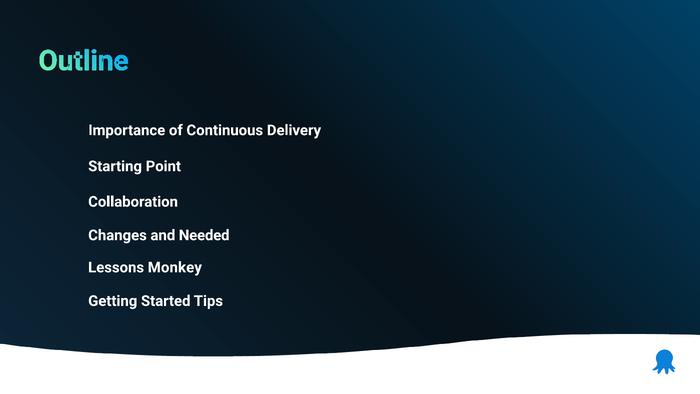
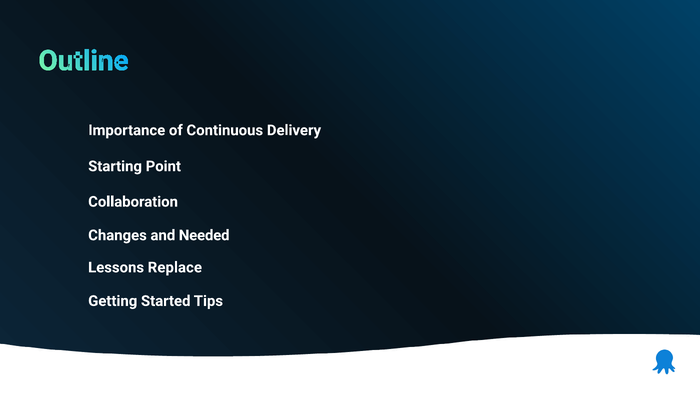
Monkey: Monkey -> Replace
